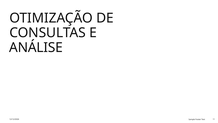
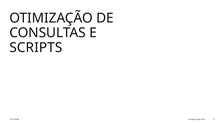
ANÁLISE: ANÁLISE -> SCRIPTS
